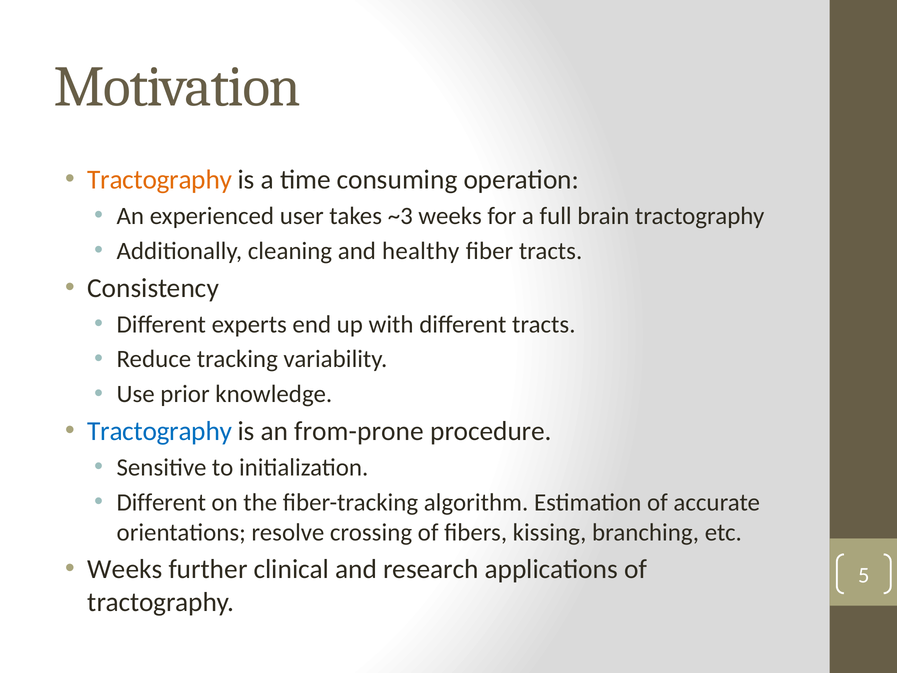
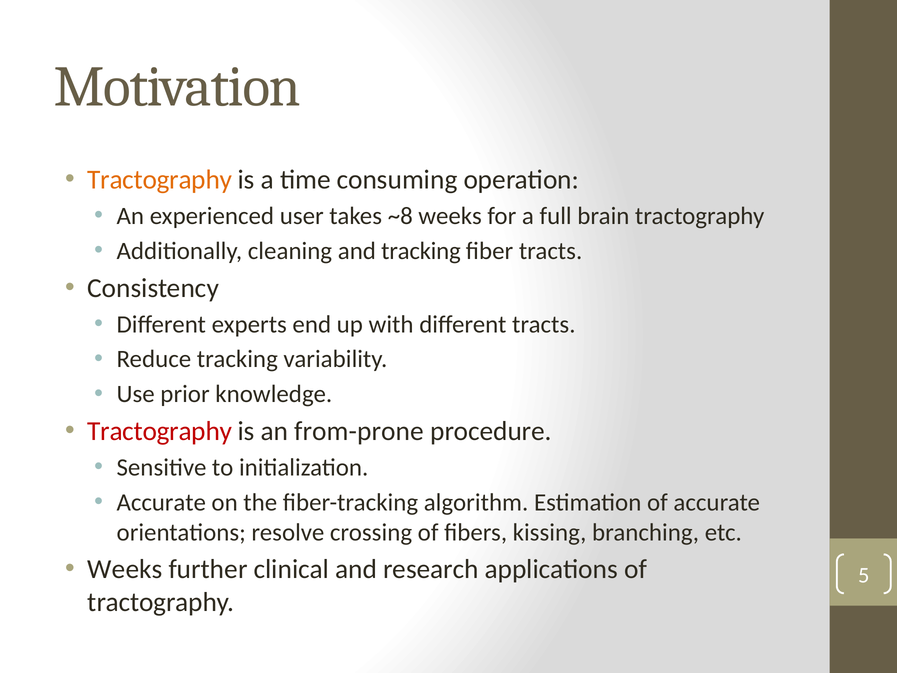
~3: ~3 -> ~8
and healthy: healthy -> tracking
Tractography at (160, 431) colour: blue -> red
Different at (161, 502): Different -> Accurate
